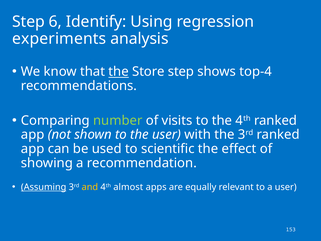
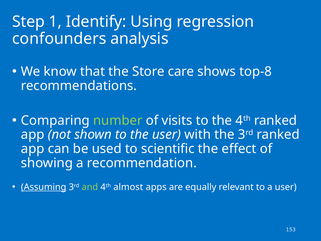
6: 6 -> 1
experiments: experiments -> confounders
the at (119, 72) underline: present -> none
Store step: step -> care
top-4: top-4 -> top-8
and colour: yellow -> light green
